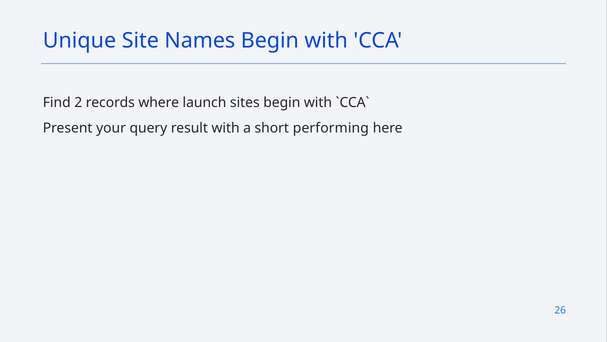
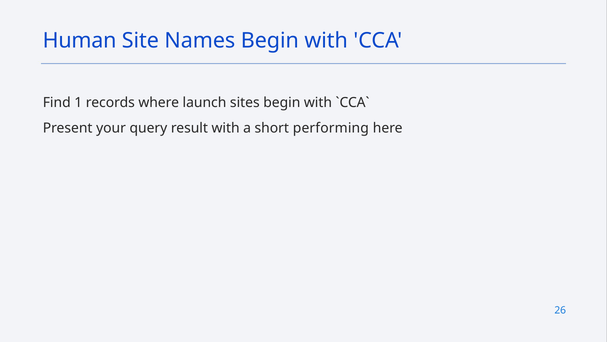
Unique: Unique -> Human
2: 2 -> 1
